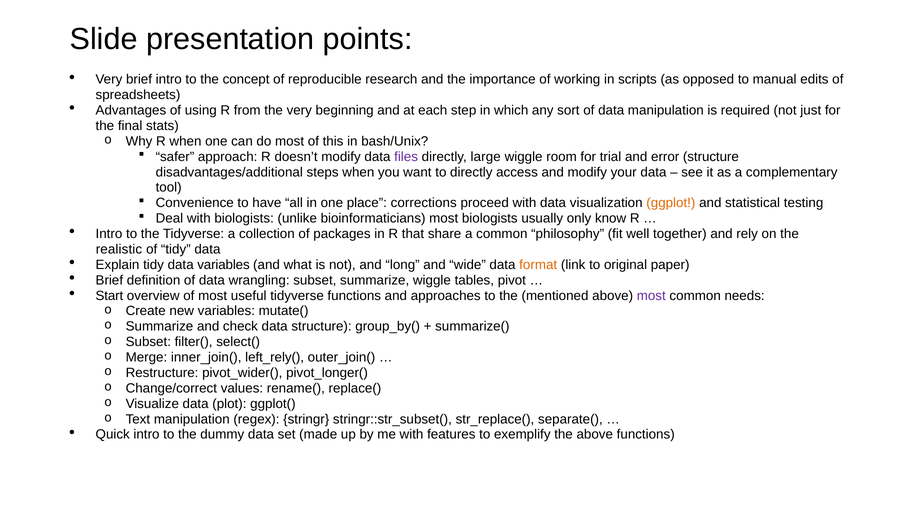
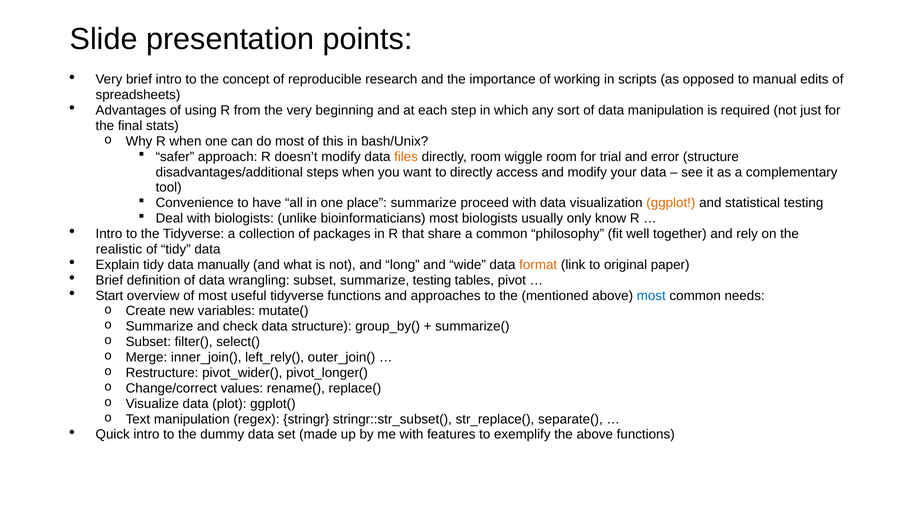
files colour: purple -> orange
directly large: large -> room
place corrections: corrections -> summarize
data variables: variables -> manually
summarize wiggle: wiggle -> testing
most at (651, 296) colour: purple -> blue
